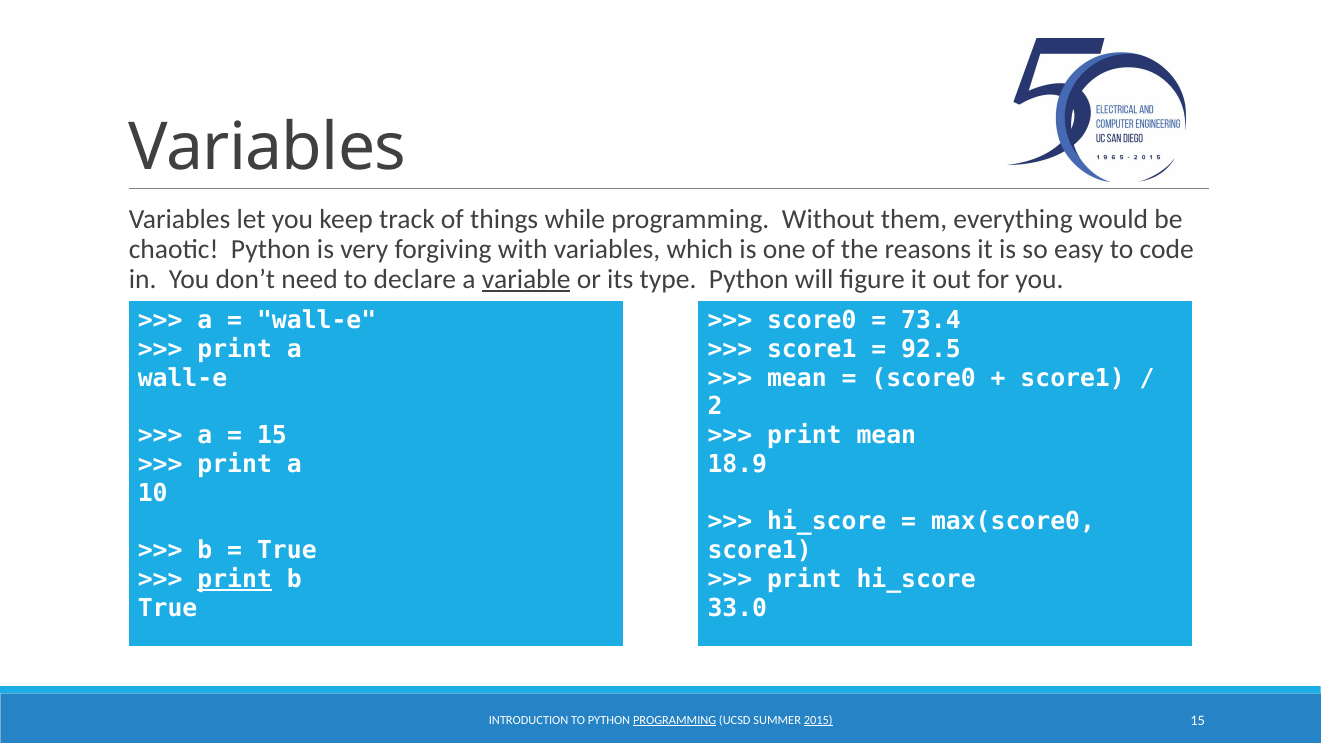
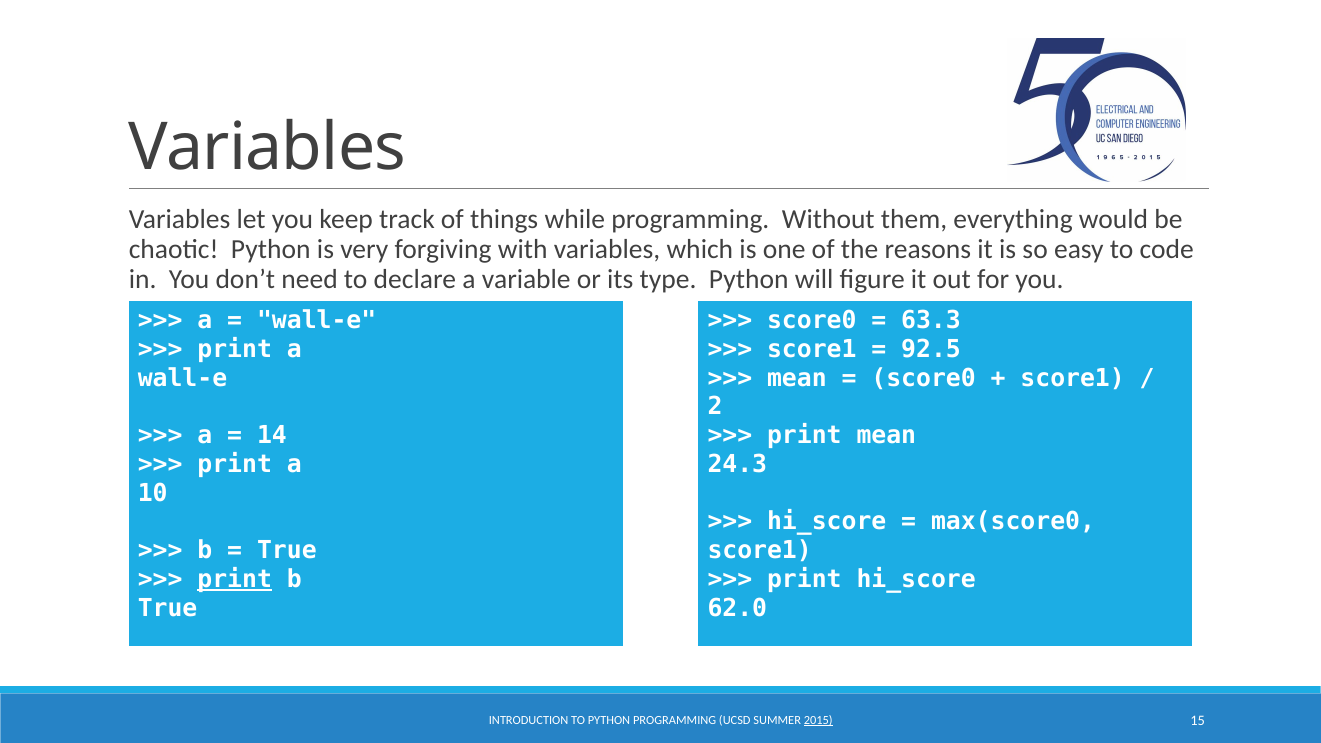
variable underline: present -> none
73.4: 73.4 -> 63.3
15 at (272, 436): 15 -> 14
18.9: 18.9 -> 24.3
33.0: 33.0 -> 62.0
PROGRAMMING at (675, 720) underline: present -> none
